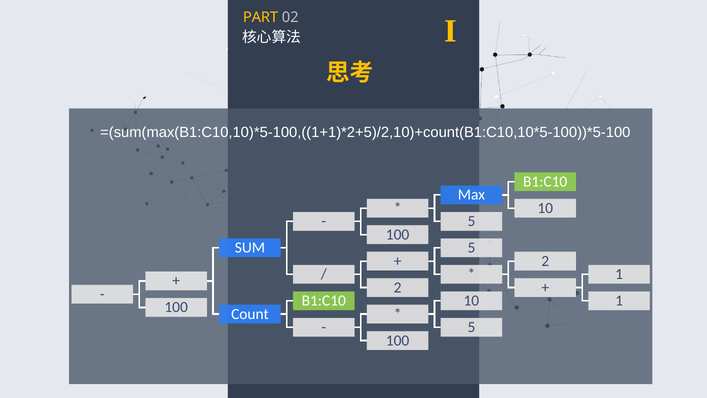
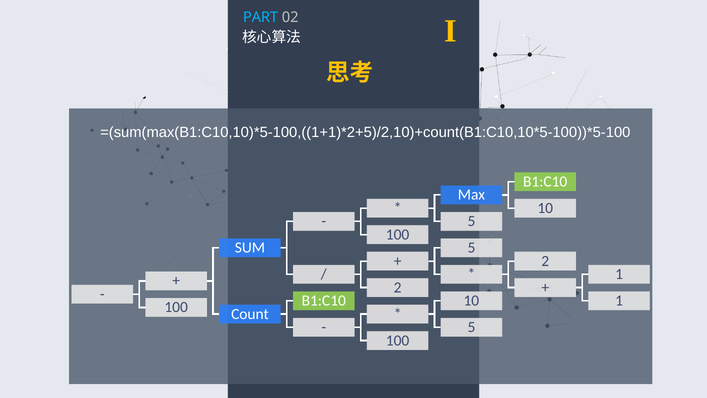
PART colour: yellow -> light blue
